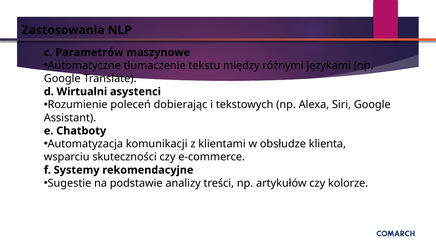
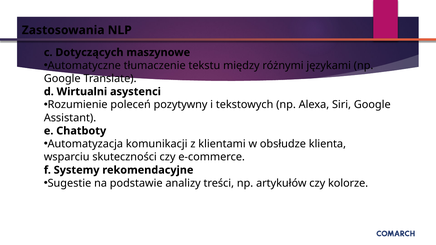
Parametrów: Parametrów -> Dotyczących
dobierając: dobierając -> pozytywny
